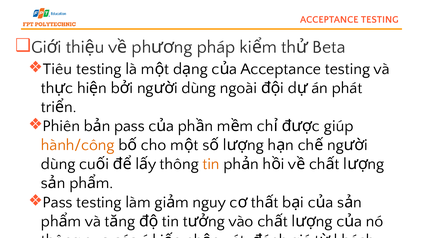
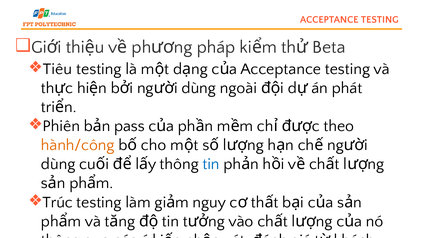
giúp: giúp -> theo
tin at (211, 164) colour: orange -> blue
Pass at (58, 202): Pass -> Trúc
